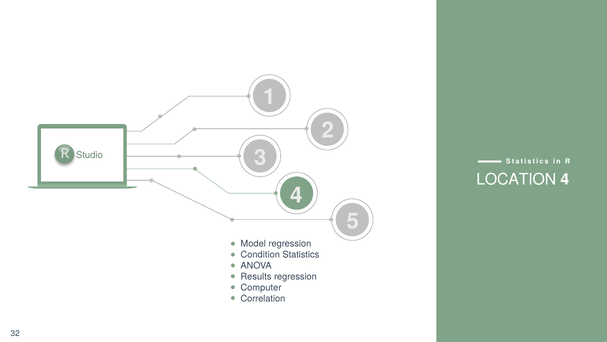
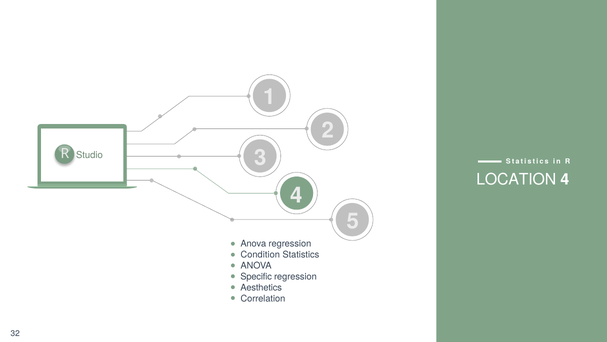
Model at (253, 243): Model -> Anova
Results: Results -> Specific
Computer: Computer -> Aesthetics
